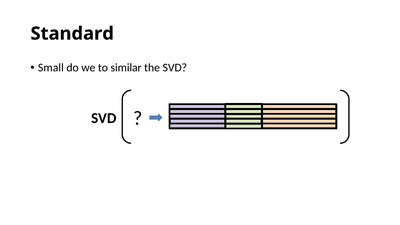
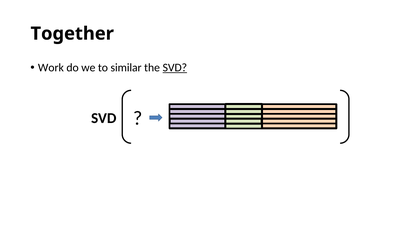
Standard: Standard -> Together
Small: Small -> Work
SVD at (175, 68) underline: none -> present
